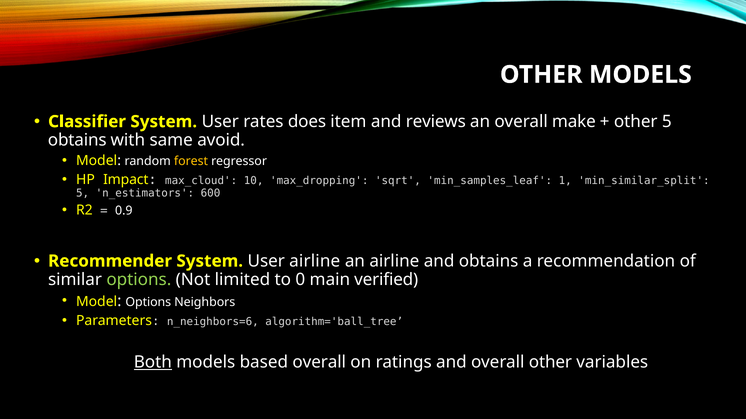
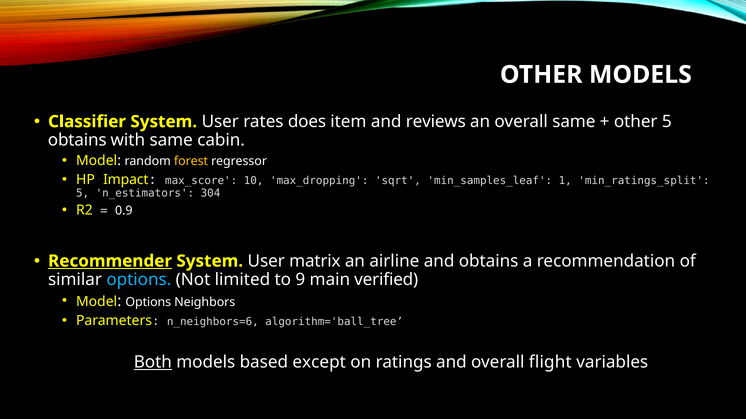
overall make: make -> same
avoid: avoid -> cabin
max_cloud: max_cloud -> max_score
min_similar_split: min_similar_split -> min_ratings_split
600: 600 -> 304
Recommender underline: none -> present
User airline: airline -> matrix
options at (139, 280) colour: light green -> light blue
0: 0 -> 9
based overall: overall -> except
overall other: other -> flight
